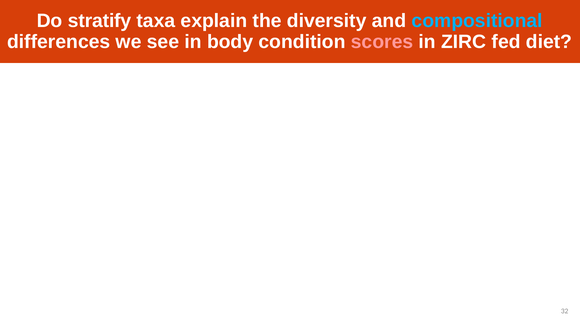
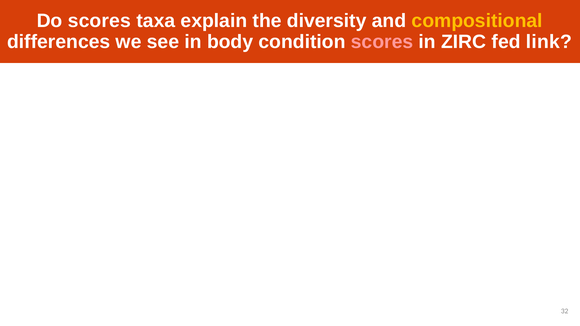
Do stratify: stratify -> scores
compositional colour: light blue -> yellow
diet: diet -> link
